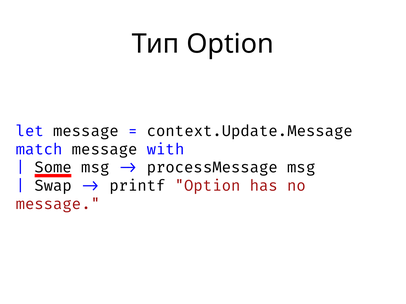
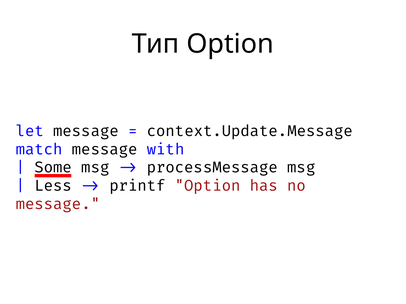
Swap: Swap -> Less
